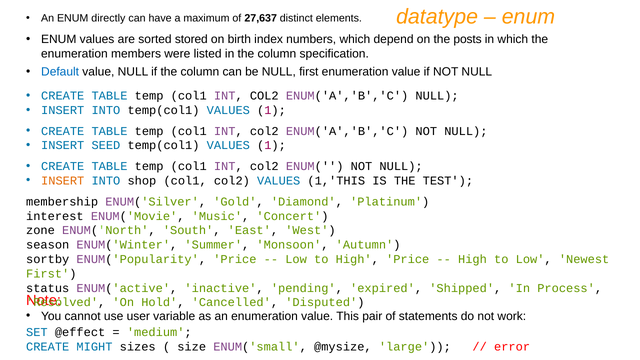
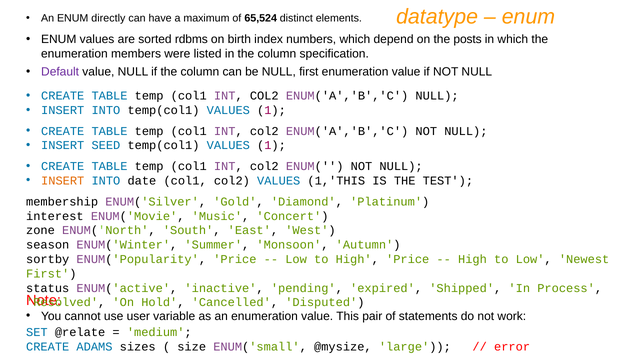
27,637: 27,637 -> 65,524
stored: stored -> rdbms
Default colour: blue -> purple
shop: shop -> date
@effect: @effect -> @relate
MIGHT: MIGHT -> ADAMS
